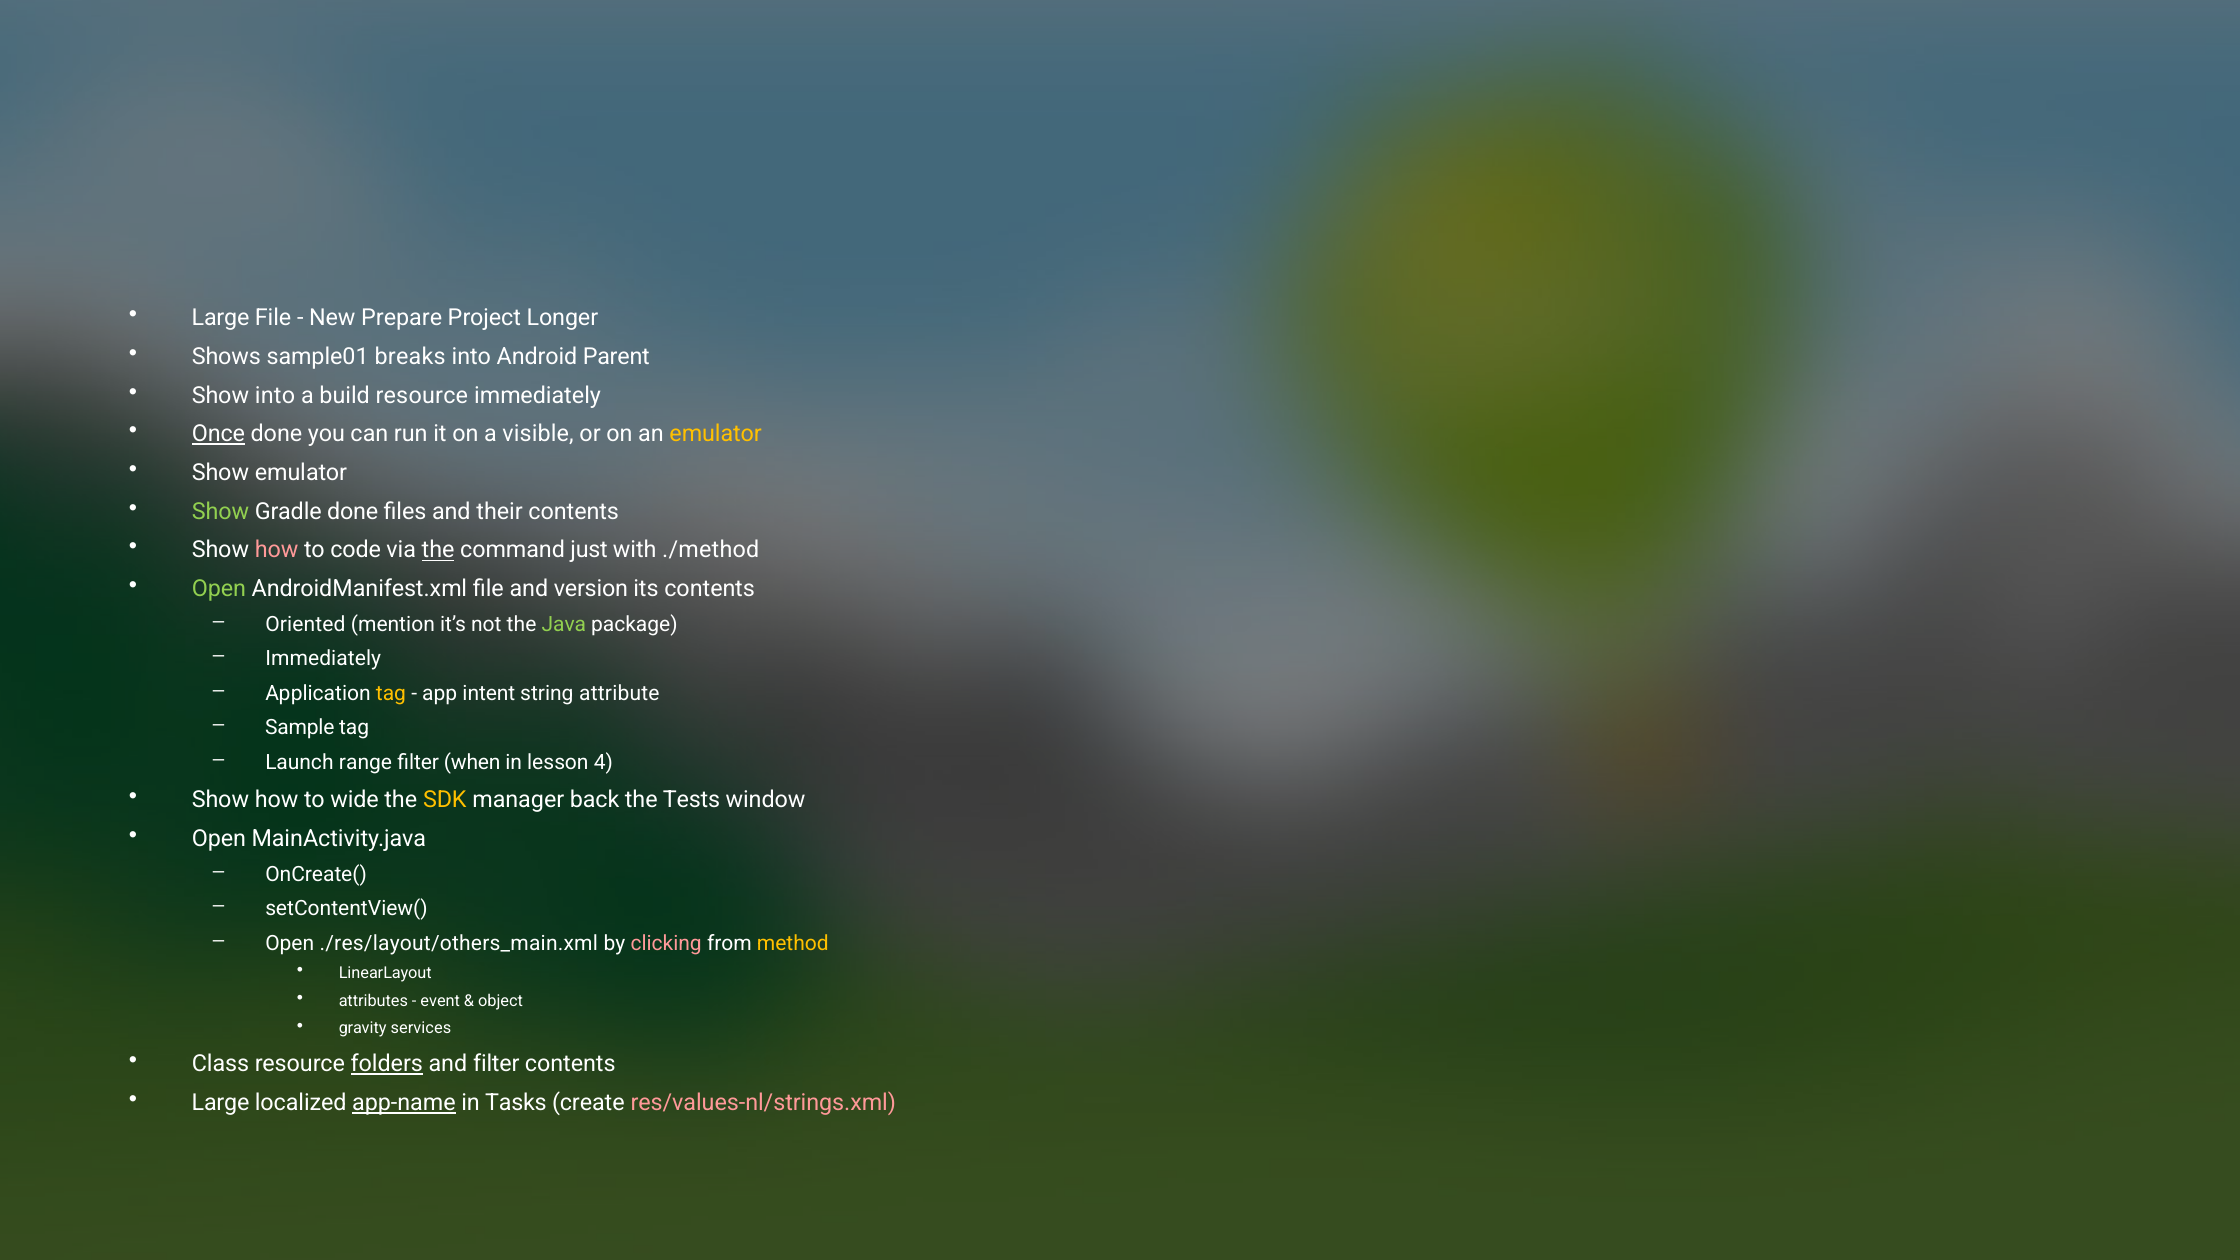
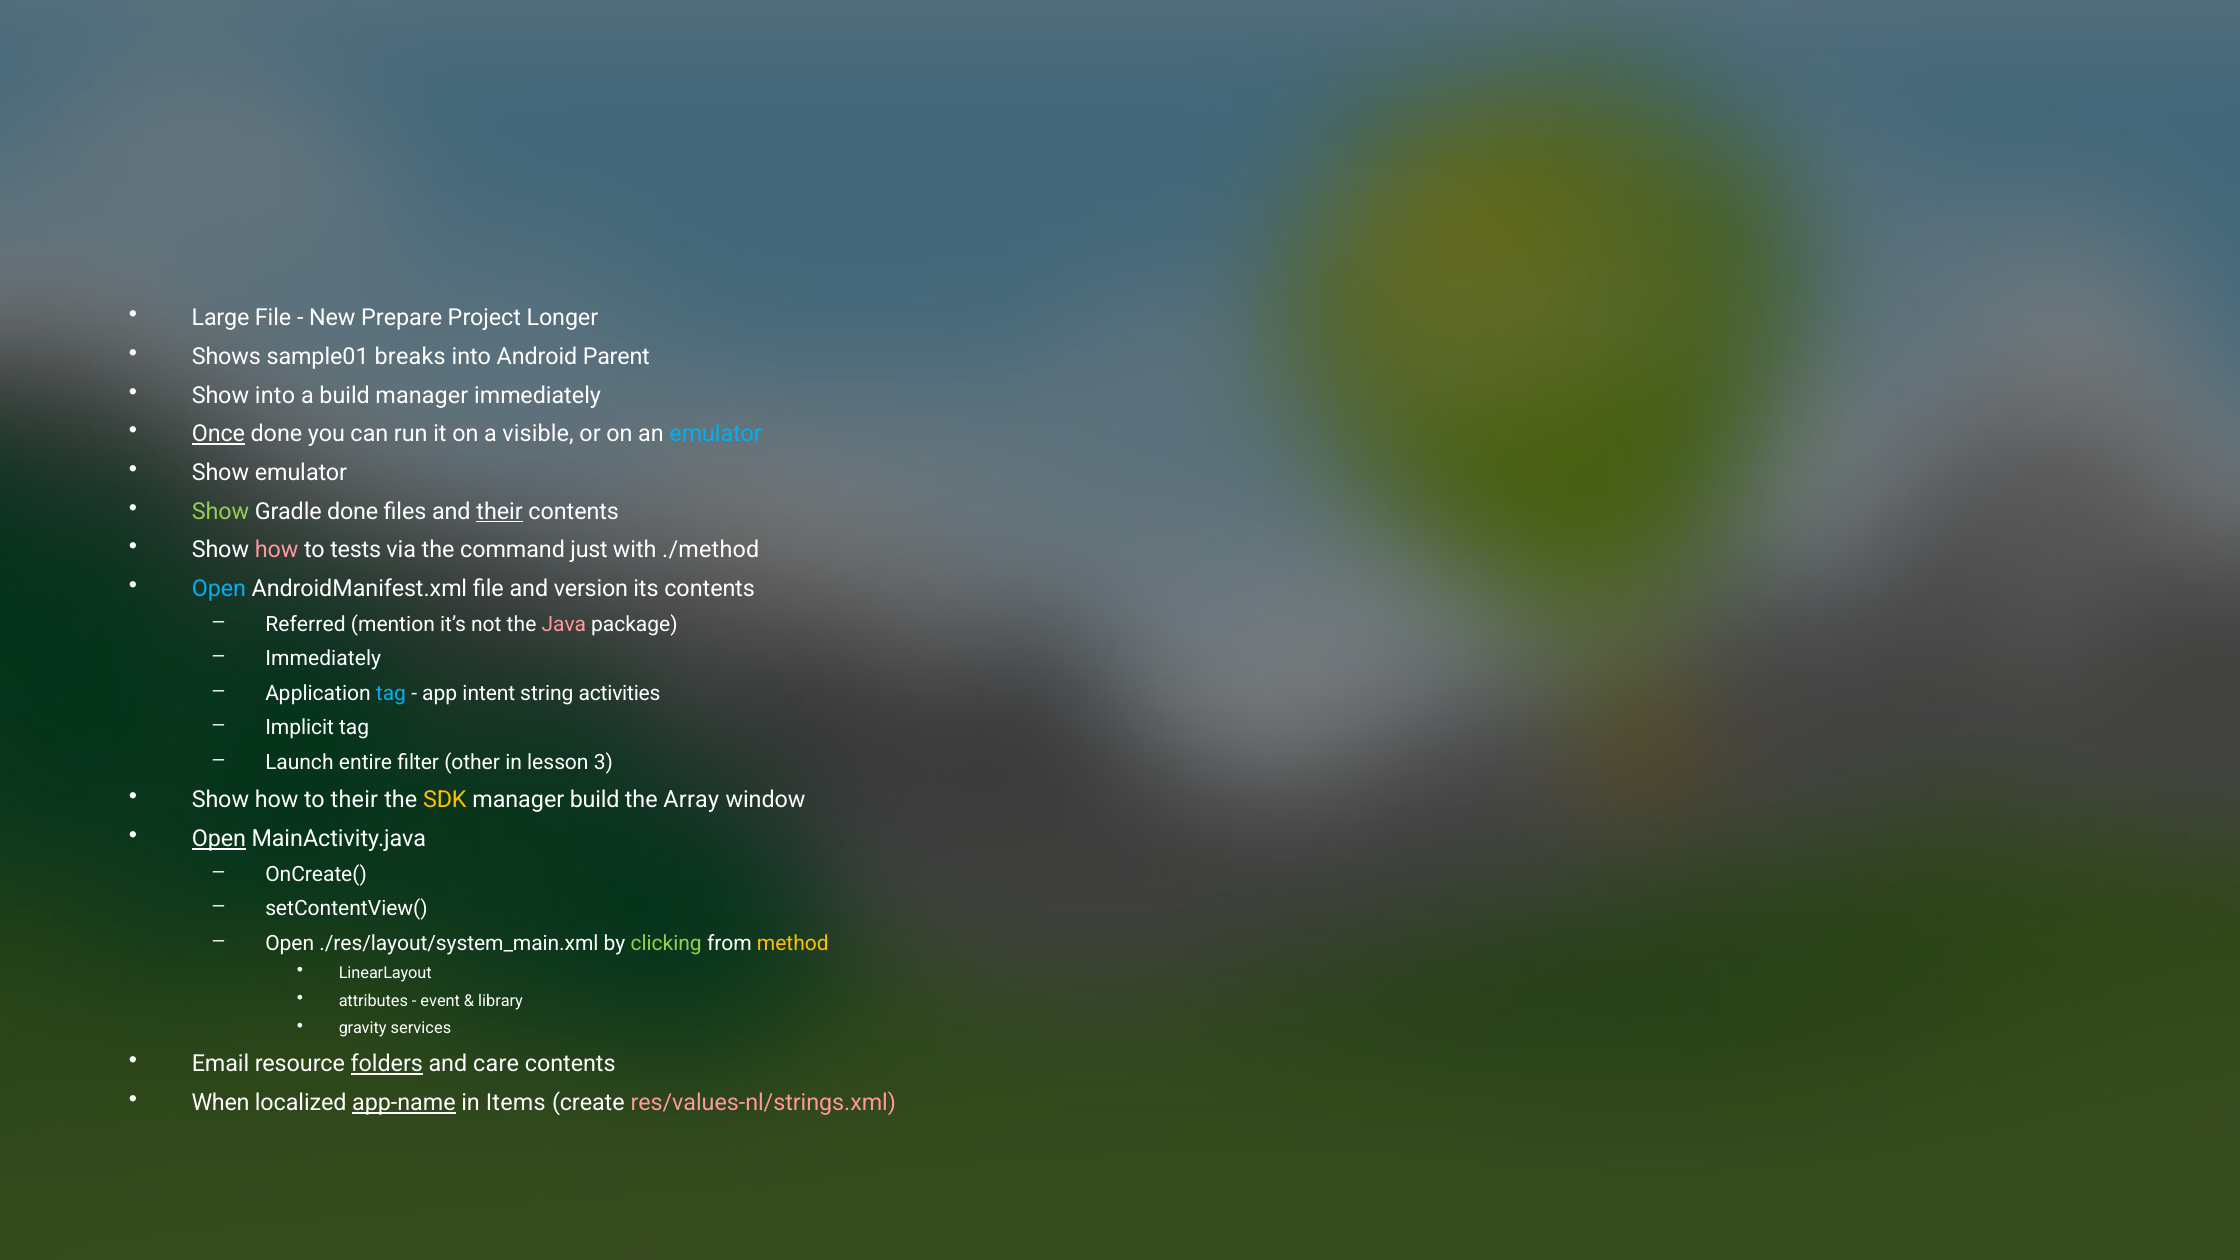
build resource: resource -> manager
emulator at (716, 434) colour: yellow -> light blue
their at (500, 512) underline: none -> present
code: code -> tests
the at (438, 550) underline: present -> none
Open at (219, 589) colour: light green -> light blue
Oriented: Oriented -> Referred
Java colour: light green -> pink
tag at (391, 693) colour: yellow -> light blue
attribute: attribute -> activities
Sample: Sample -> Implicit
range: range -> entire
when: when -> other
4: 4 -> 3
to wide: wide -> their
manager back: back -> build
Tests: Tests -> Array
Open at (219, 839) underline: none -> present
./res/layout/others_main.xml: ./res/layout/others_main.xml -> ./res/layout/system_main.xml
clicking colour: pink -> light green
object: object -> library
Class: Class -> Email
and filter: filter -> care
Large at (221, 1103): Large -> When
Tasks: Tasks -> Items
